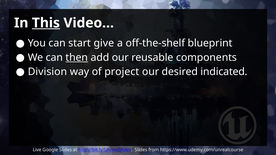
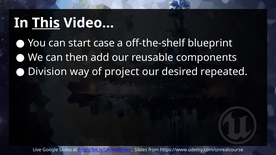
give: give -> case
then underline: present -> none
indicated: indicated -> repeated
